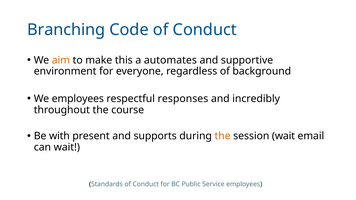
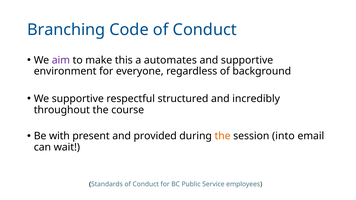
aim colour: orange -> purple
We employees: employees -> supportive
responses: responses -> structured
supports: supports -> provided
session wait: wait -> into
